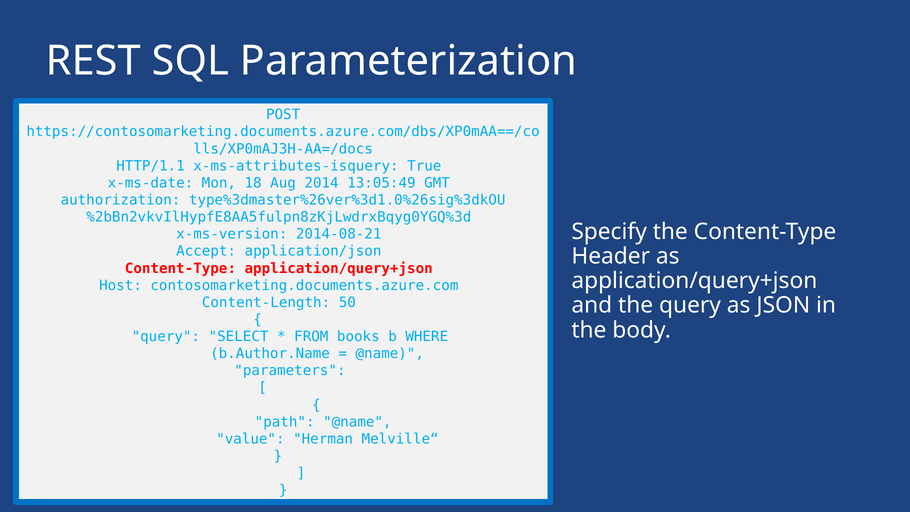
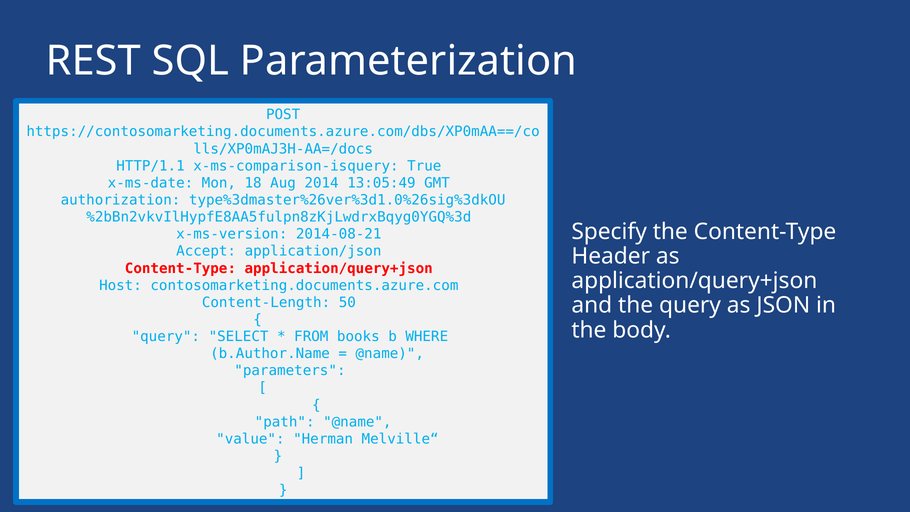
x-ms-attributes-isquery: x-ms-attributes-isquery -> x-ms-comparison-isquery
